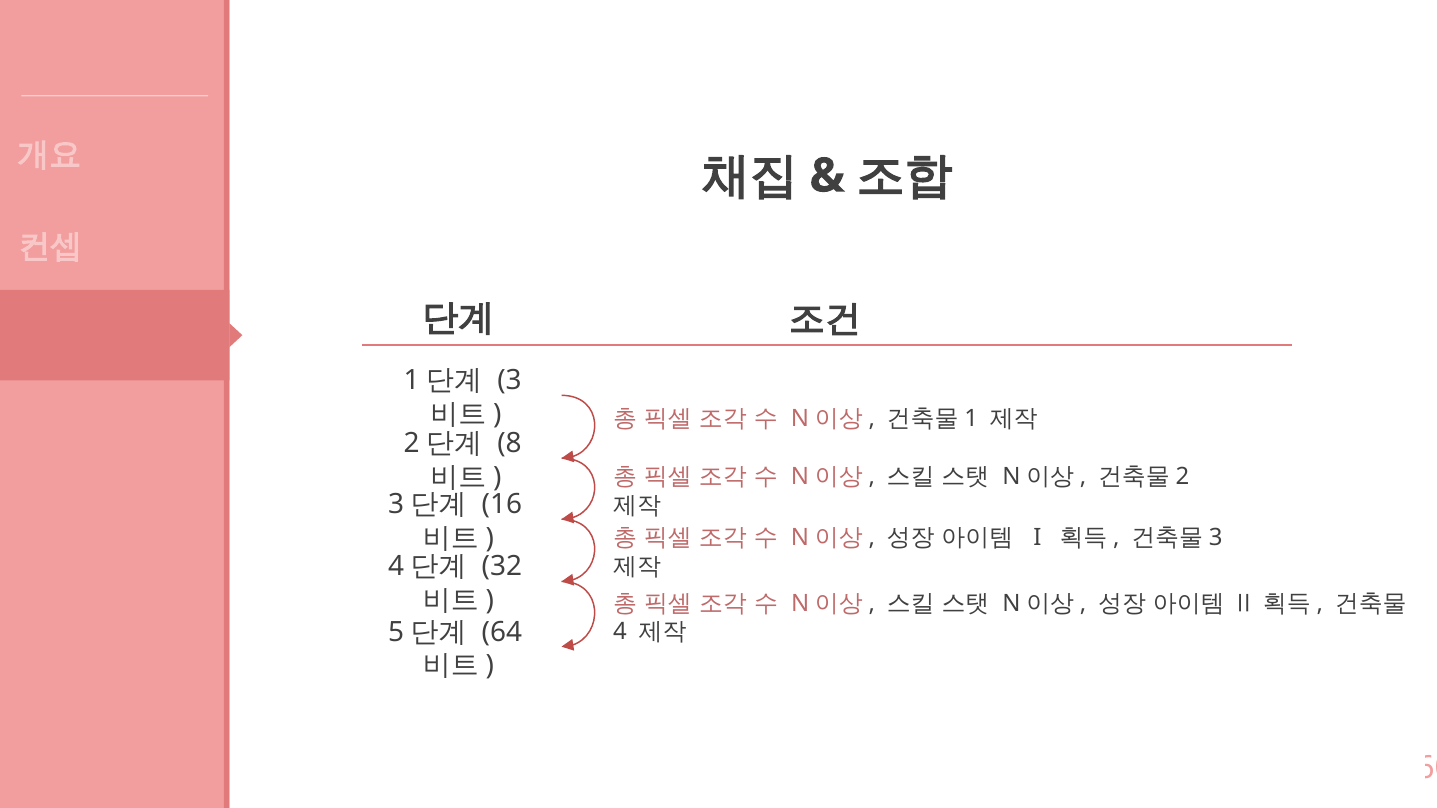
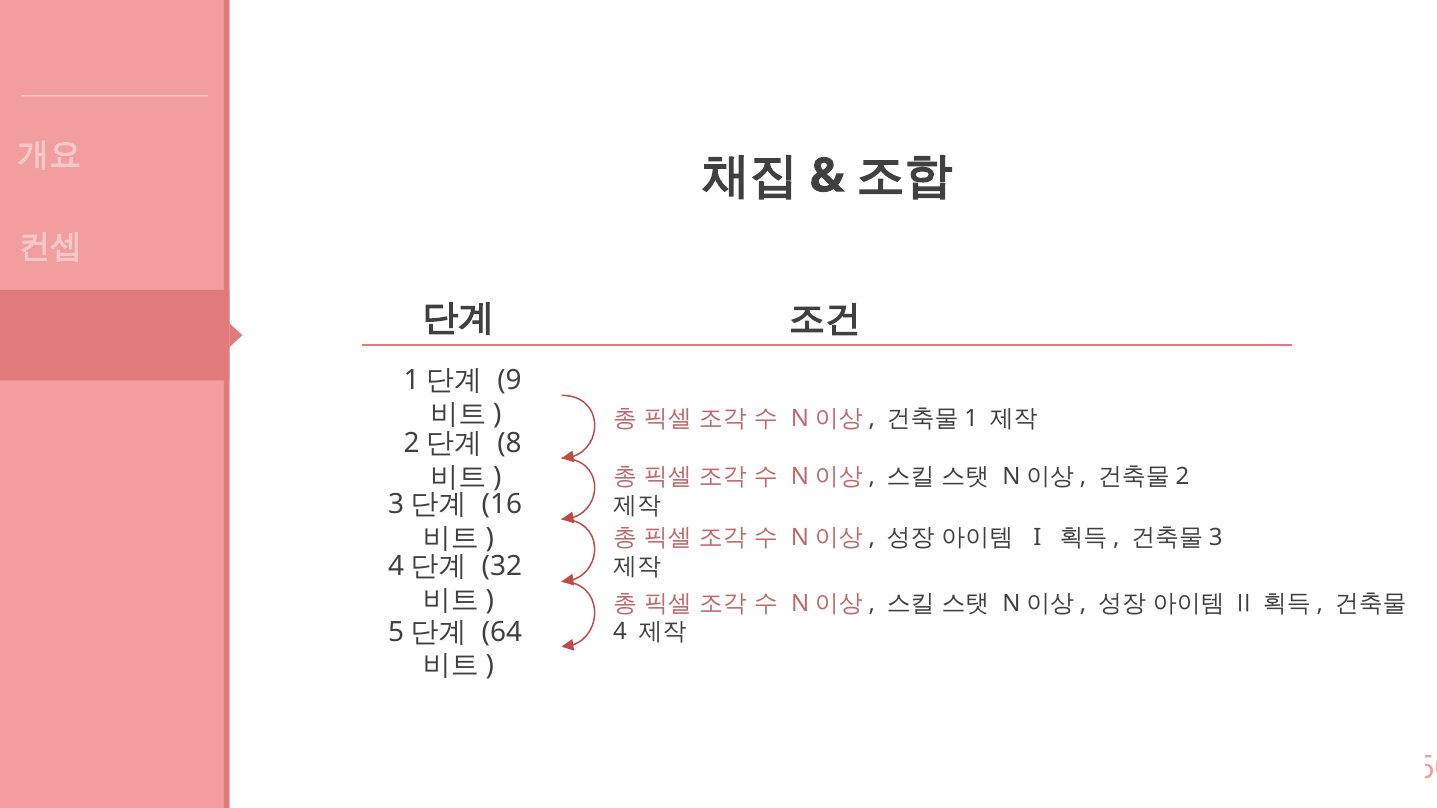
3: 3 -> 9
